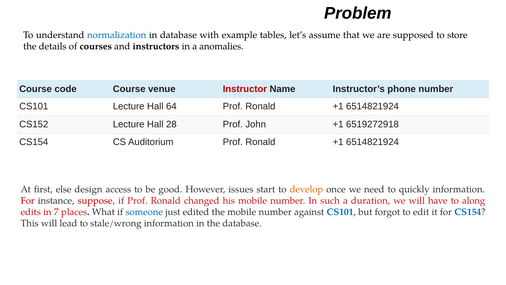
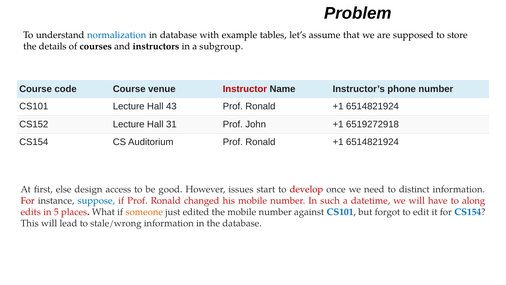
anomalies: anomalies -> subgroup
64: 64 -> 43
28: 28 -> 31
develop colour: orange -> red
quickly: quickly -> distinct
suppose colour: red -> blue
duration: duration -> datetime
7: 7 -> 5
someone colour: blue -> orange
